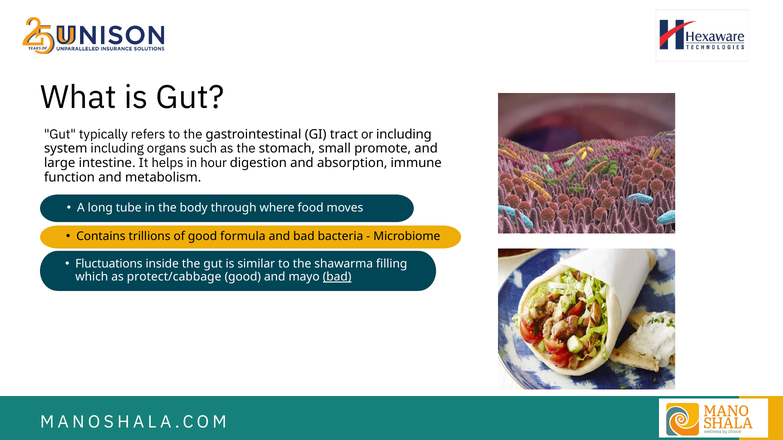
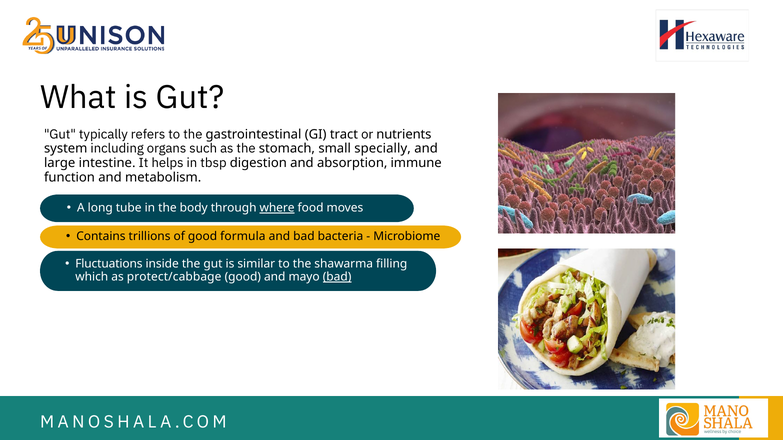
or including: including -> nutrients
promote: promote -> specially
hour: hour -> tbsp
where underline: none -> present
